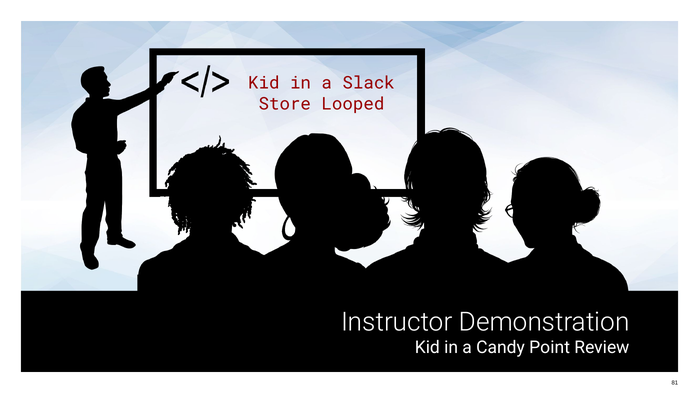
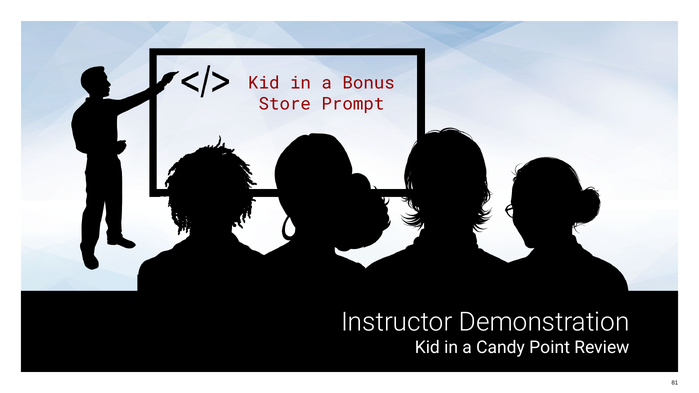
Slack: Slack -> Bonus
Looped: Looped -> Prompt
